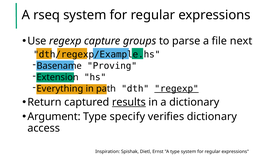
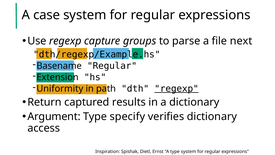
rseq: rseq -> case
Basename Proving: Proving -> Regular
Everything: Everything -> Uniformity
results underline: present -> none
